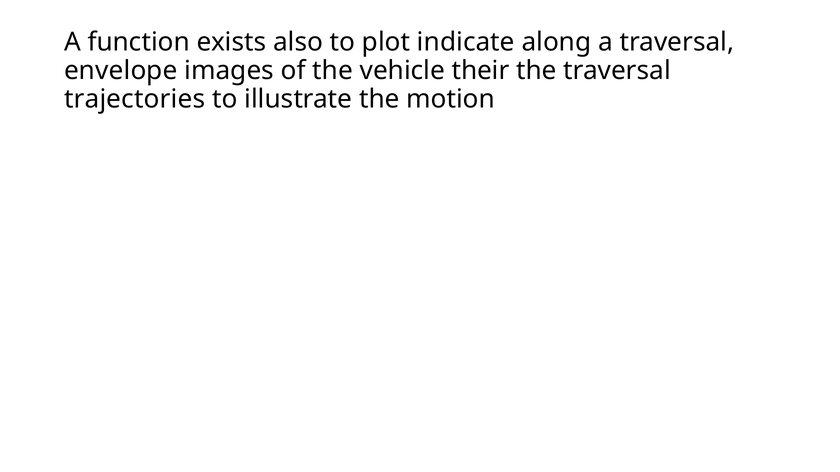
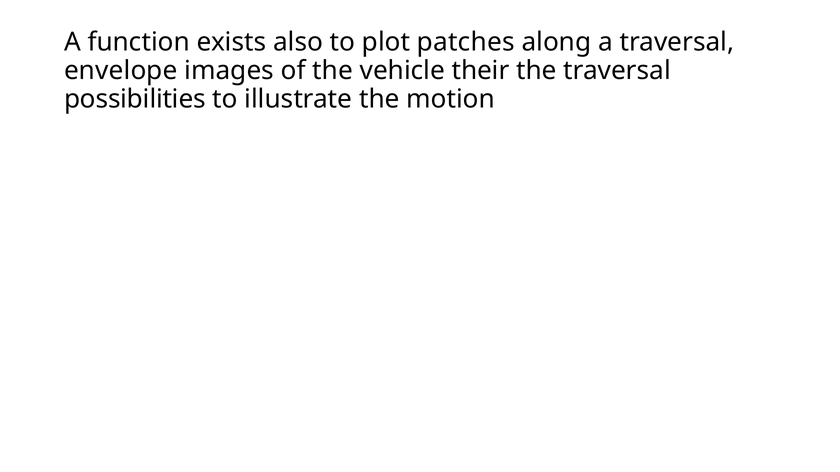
indicate: indicate -> patches
trajectories: trajectories -> possibilities
